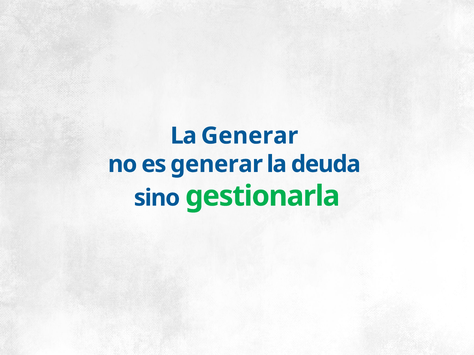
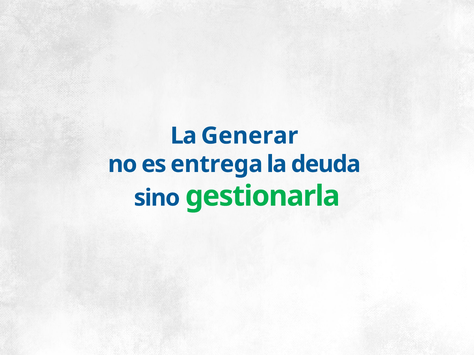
es generar: generar -> entrega
